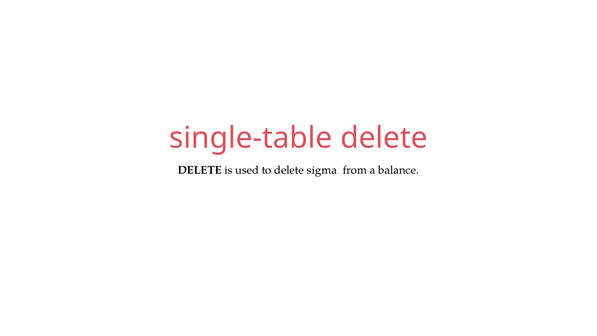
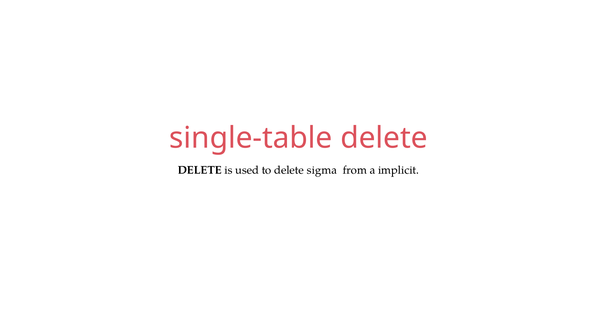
balance: balance -> implicit
